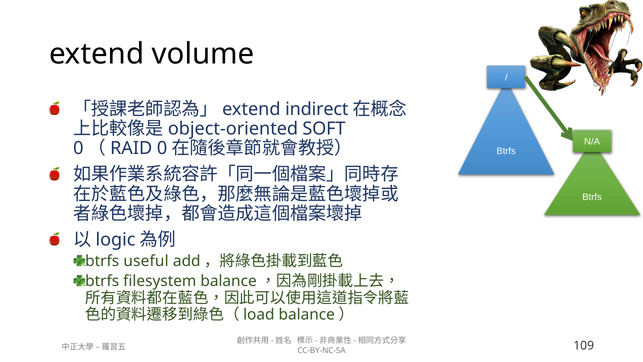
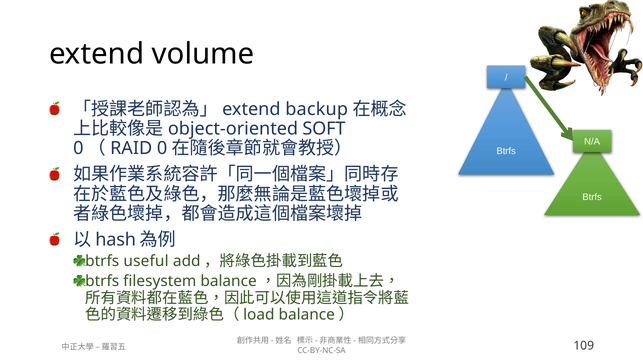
indirect: indirect -> backup
logic: logic -> hash
